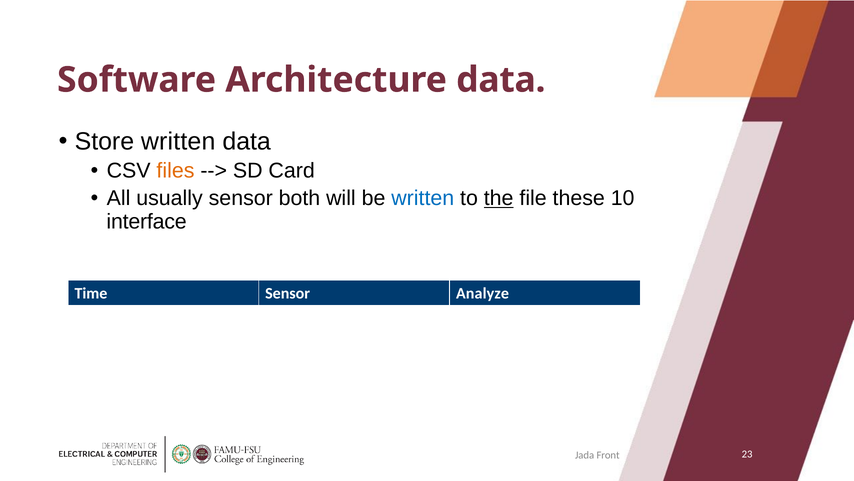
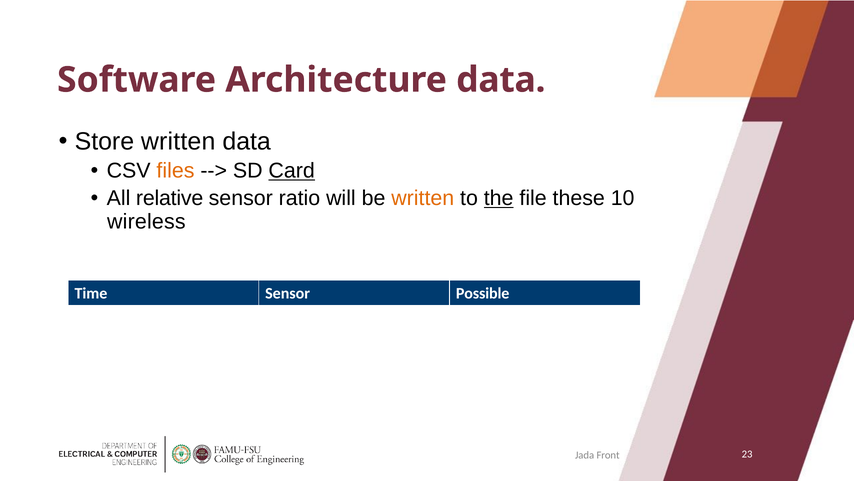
Card underline: none -> present
usually: usually -> relative
both: both -> ratio
written at (423, 198) colour: blue -> orange
interface: interface -> wireless
Analyze: Analyze -> Possible
